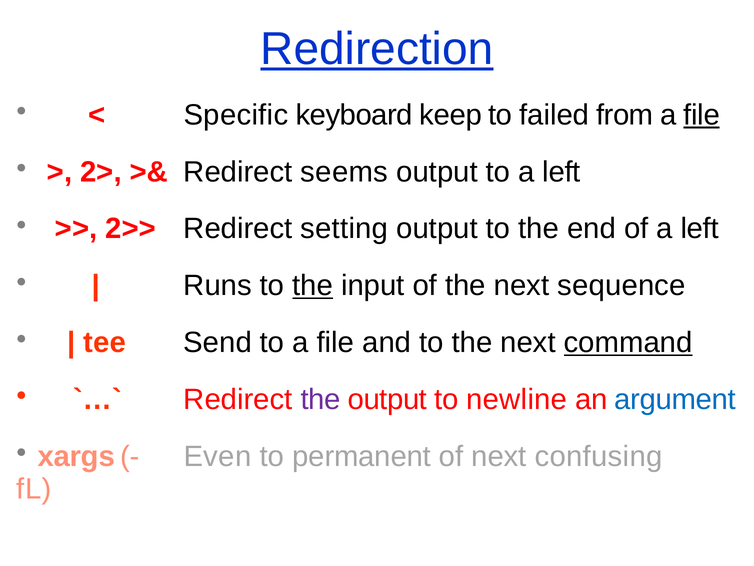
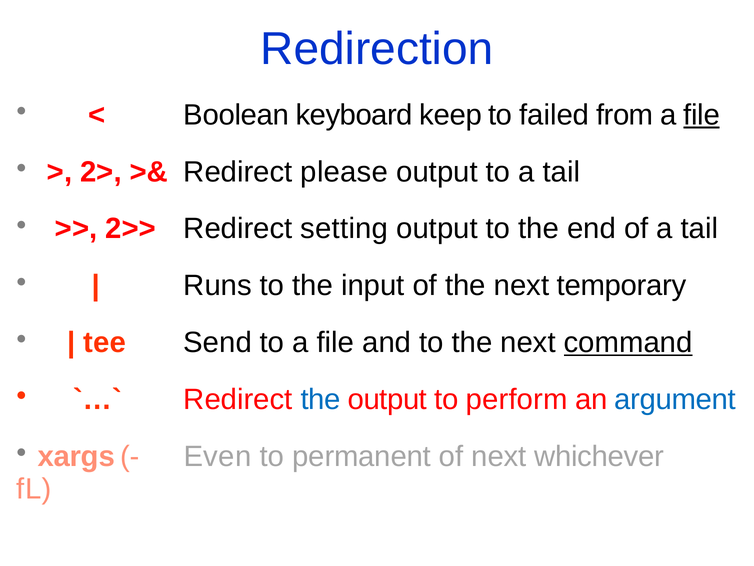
Redirection underline: present -> none
Specific: Specific -> Boolean
seems: seems -> please
to a left: left -> tail
of a left: left -> tail
the at (313, 285) underline: present -> none
sequence: sequence -> temporary
the at (321, 399) colour: purple -> blue
newline: newline -> perform
confusing: confusing -> whichever
